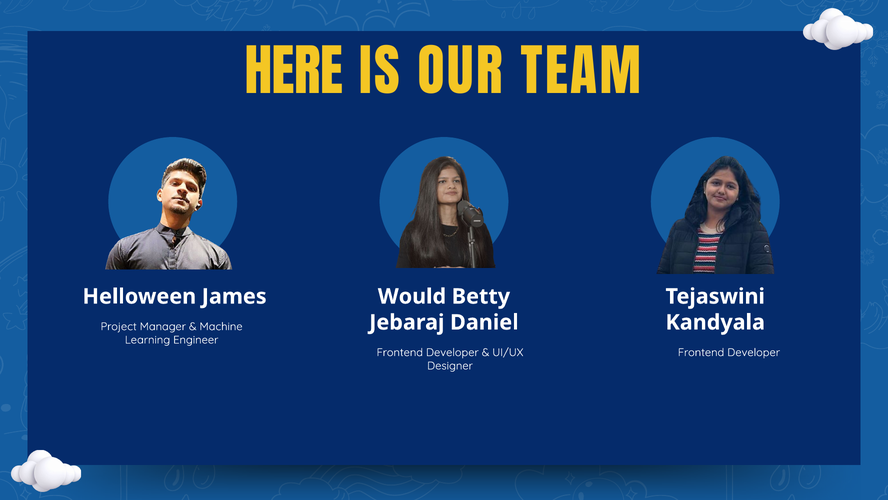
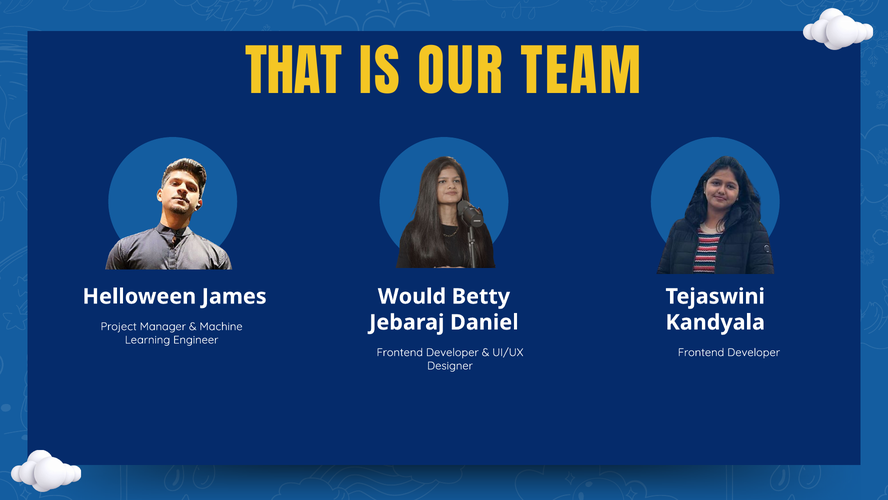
HERE: HERE -> THAT
